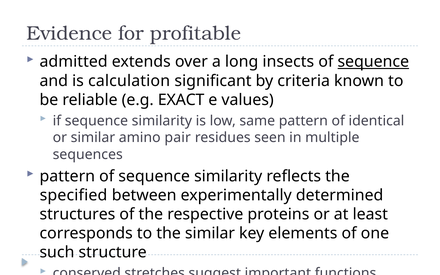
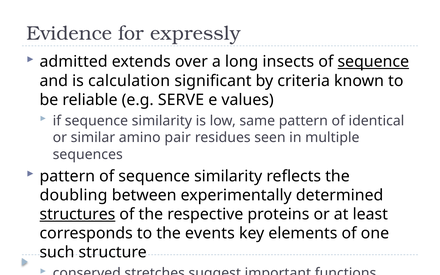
profitable: profitable -> expressly
EXACT: EXACT -> SERVE
specified: specified -> doubling
structures underline: none -> present
the similar: similar -> events
